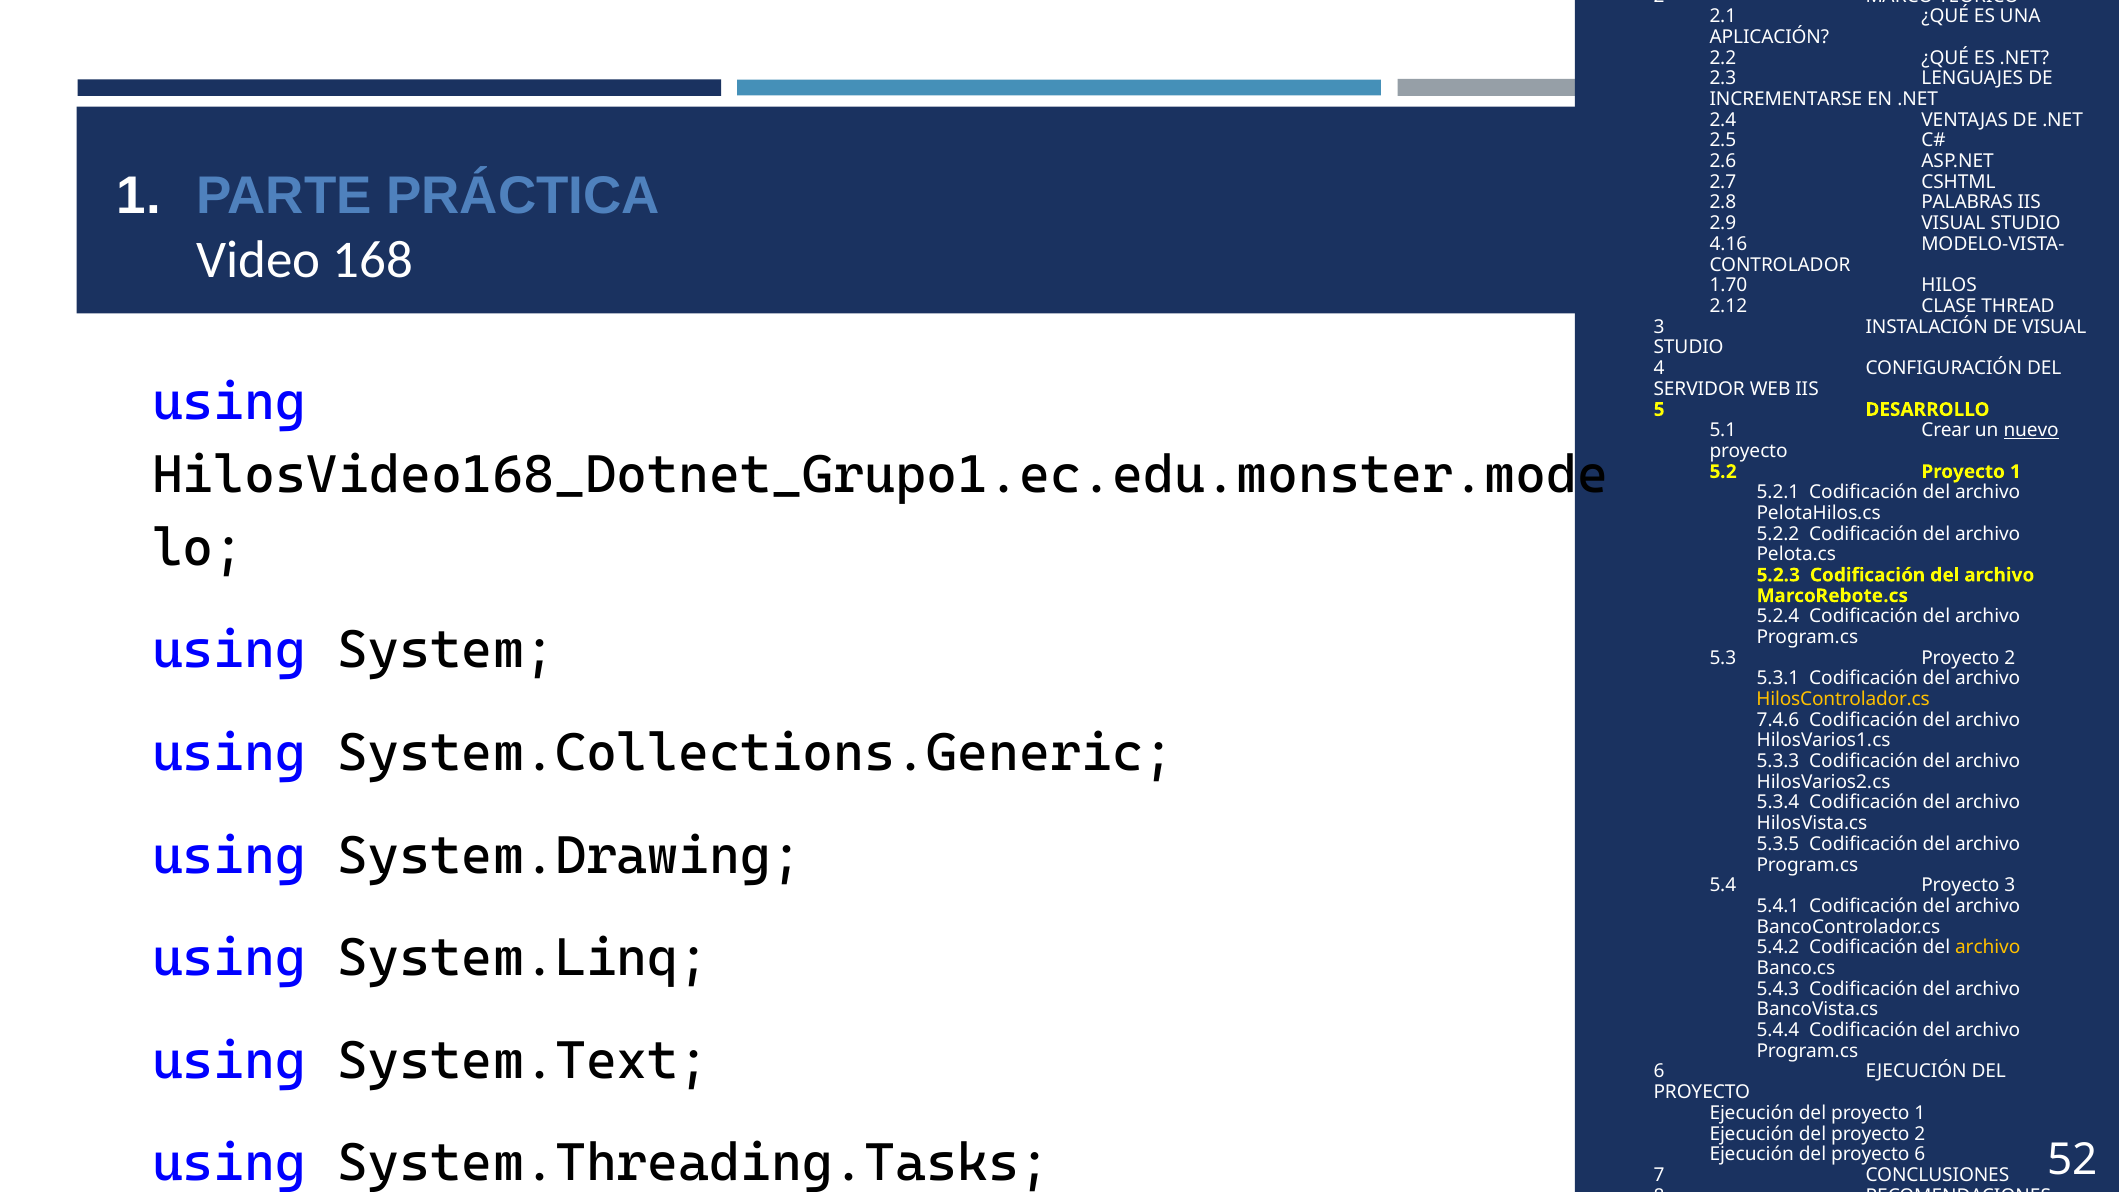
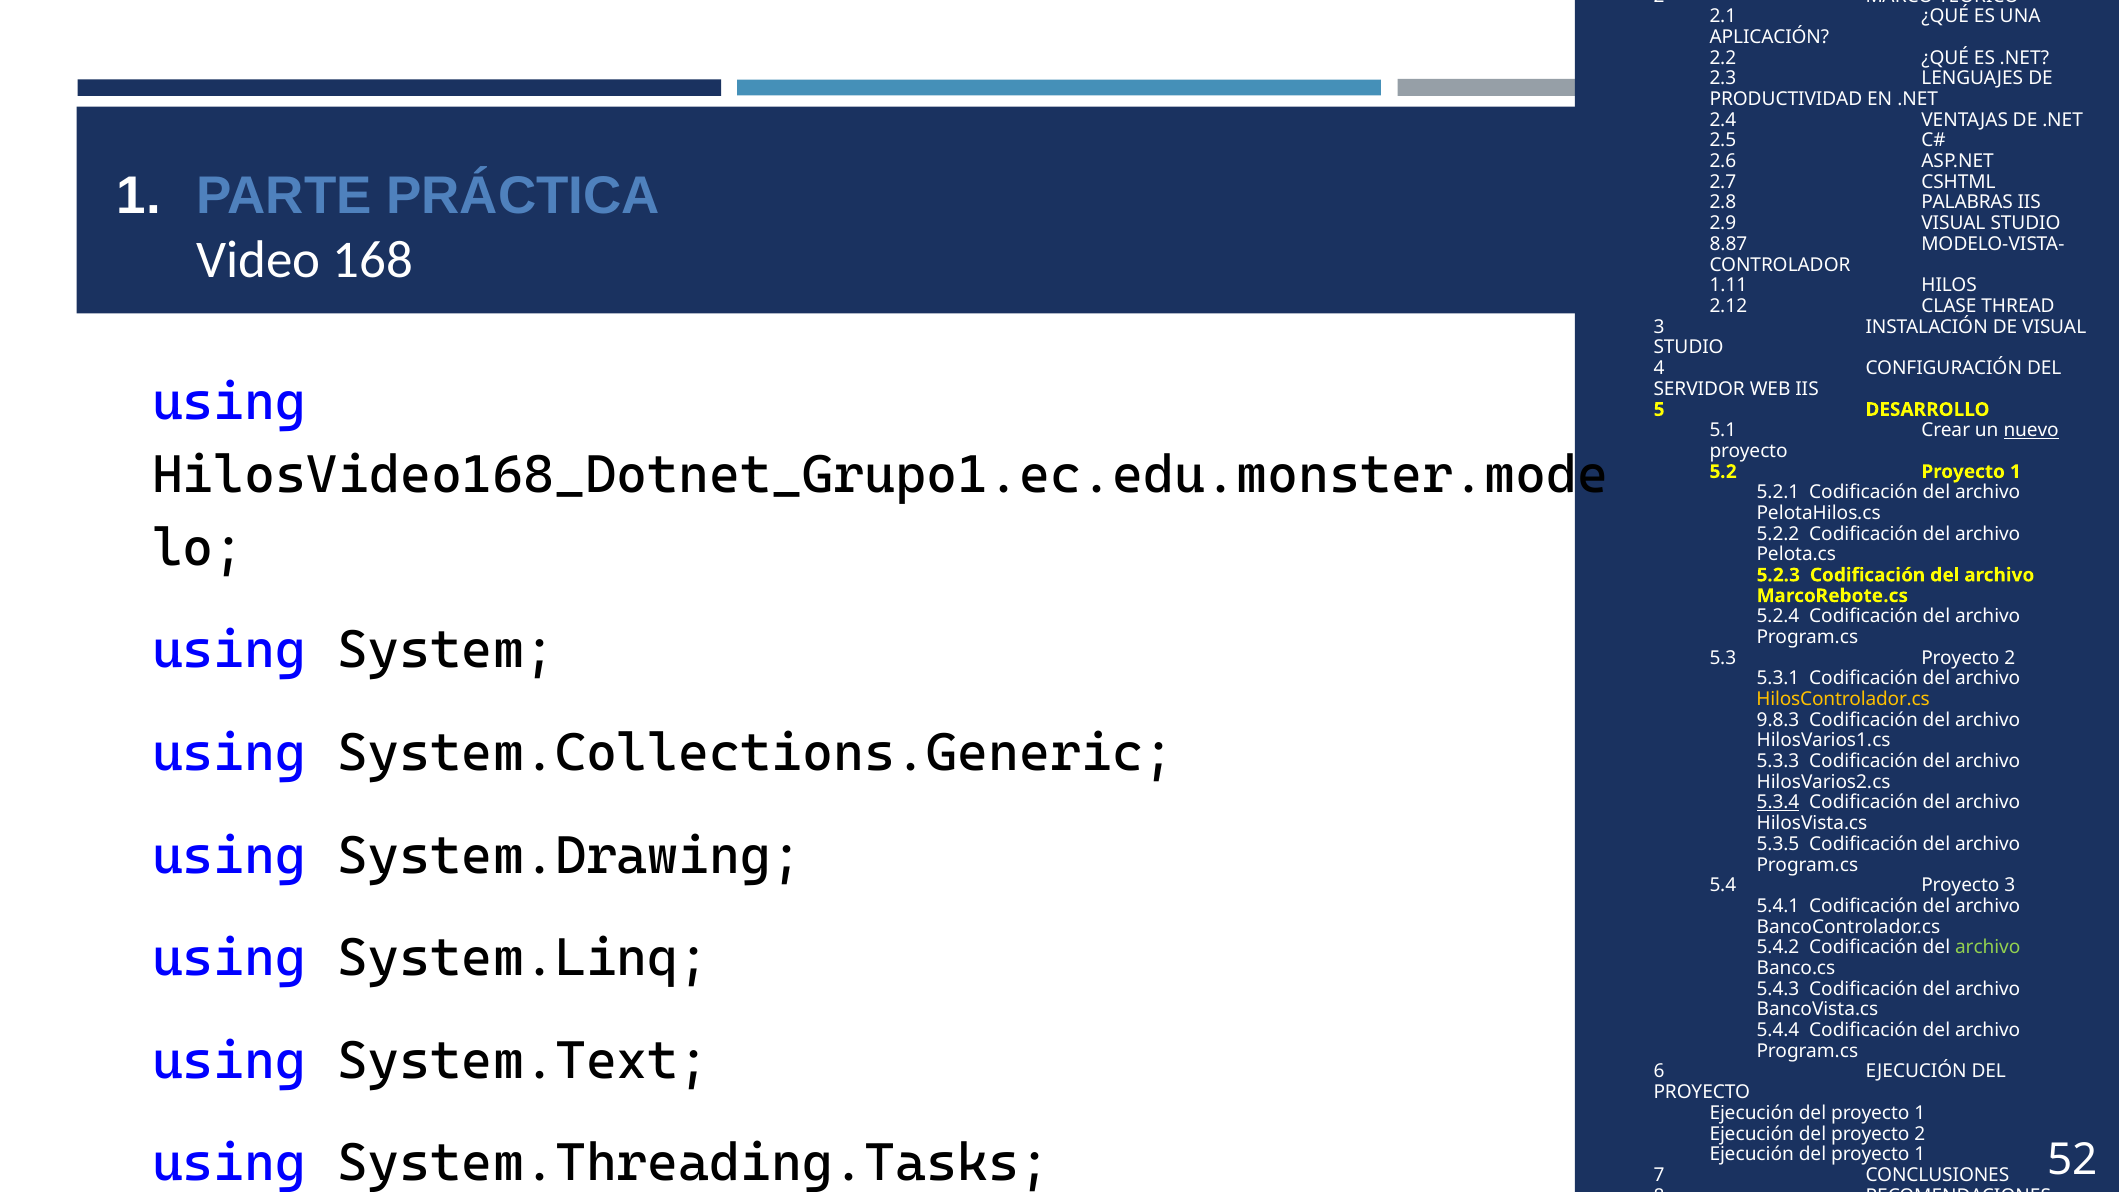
INCREMENTARSE: INCREMENTARSE -> PRODUCTIVIDAD
4.16: 4.16 -> 8.87
1.70: 1.70 -> 1.11
7.4.6: 7.4.6 -> 9.8.3
5.3.4 underline: none -> present
archivo at (1988, 947) colour: yellow -> light green
6 at (1920, 1154): 6 -> 1
